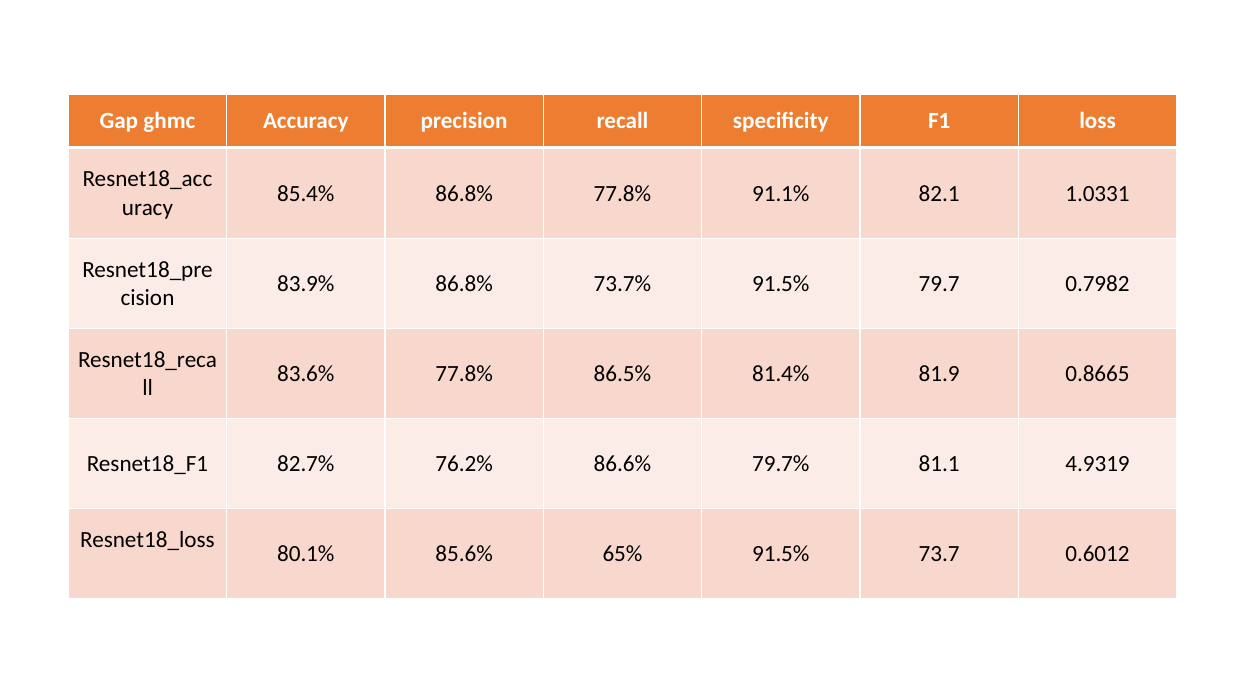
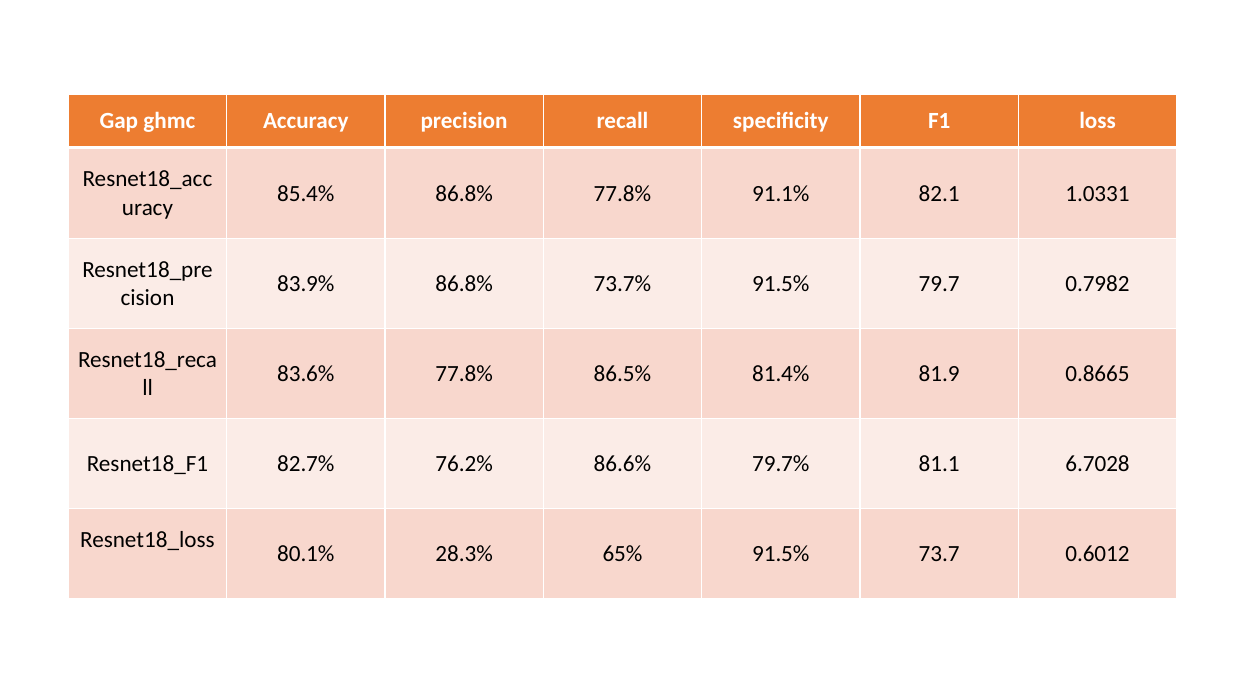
4.9319: 4.9319 -> 6.7028
85.6%: 85.6% -> 28.3%
